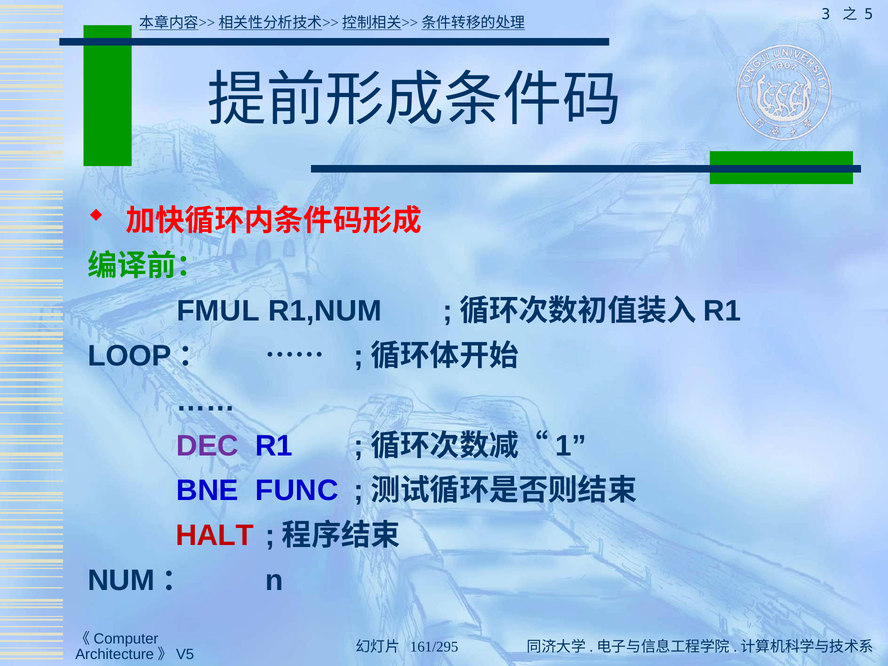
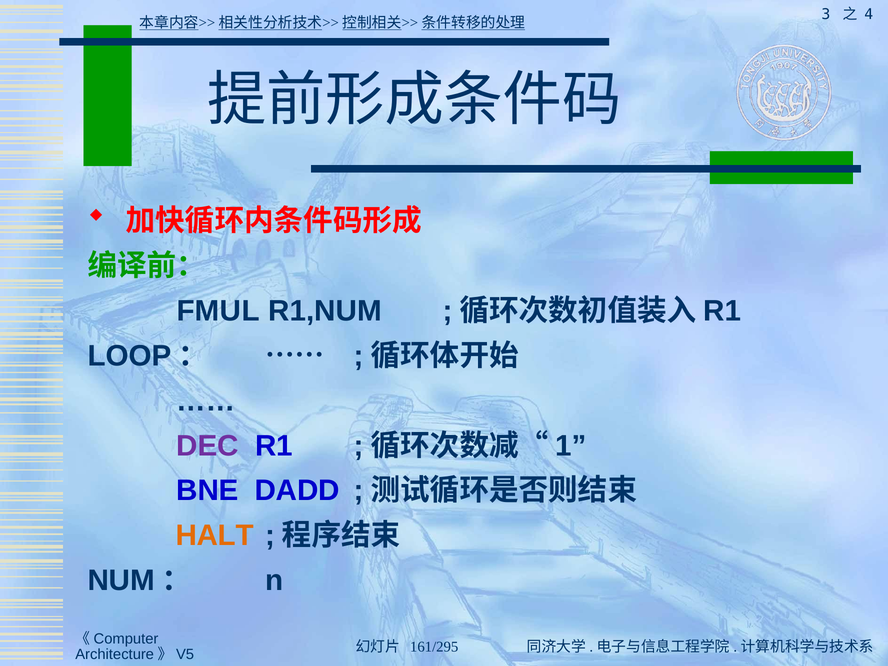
5: 5 -> 4
FUNC: FUNC -> DADD
HALT colour: red -> orange
